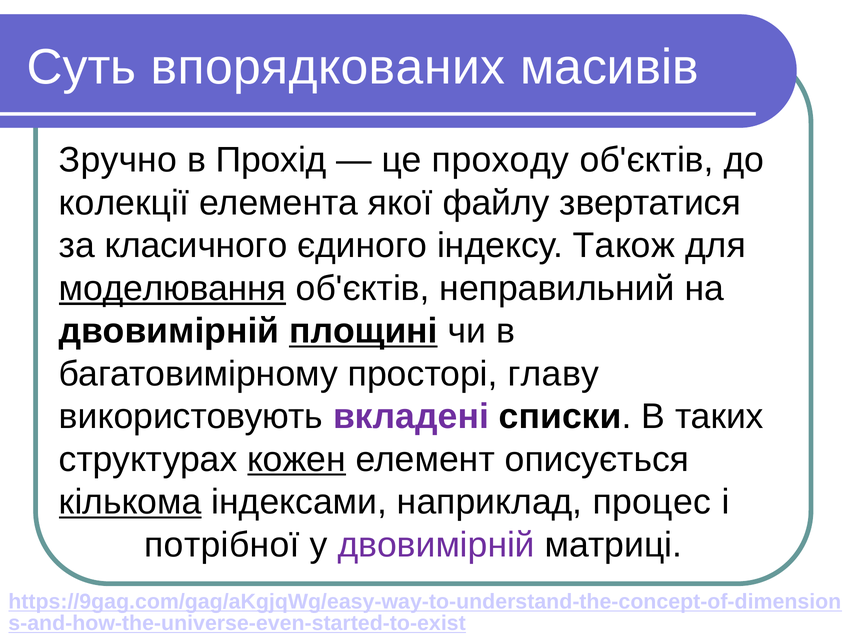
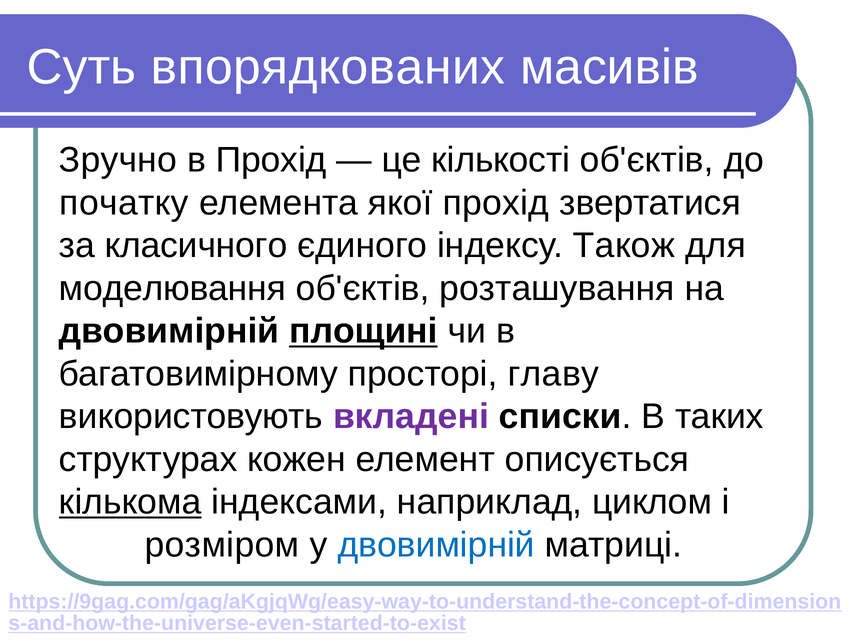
проходу: проходу -> кількості
колекції: колекції -> початку
якої файлу: файлу -> прохід
моделювання underline: present -> none
неправильний: неправильний -> розташування
кожен underline: present -> none
процес: процес -> циклом
потрібної: потрібної -> розміром
двовимірній at (436, 544) colour: purple -> blue
